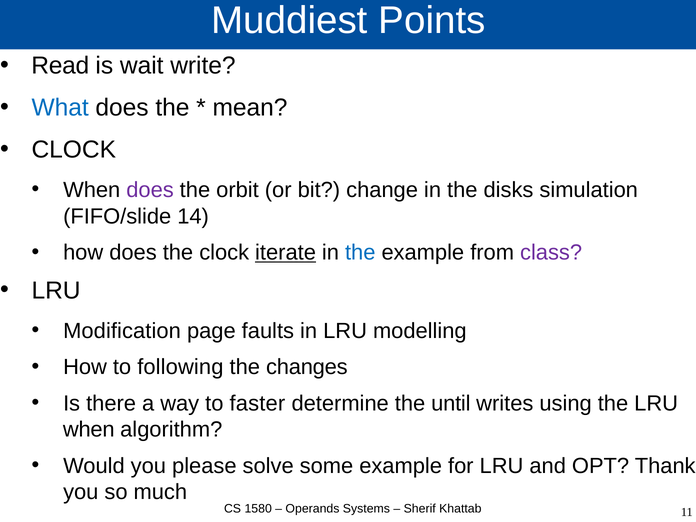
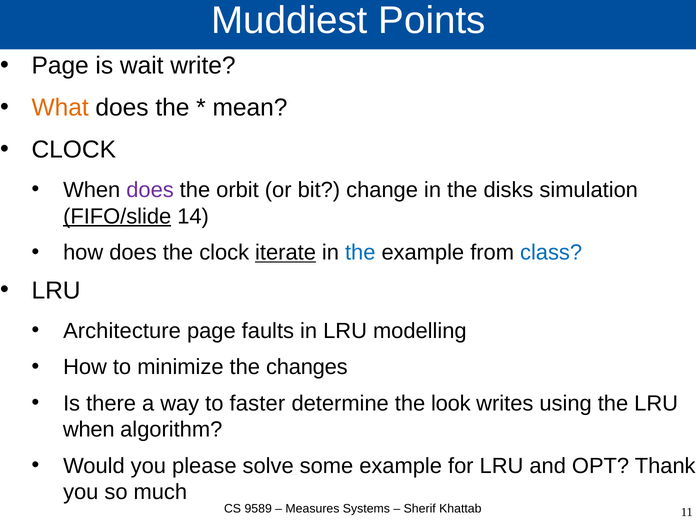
Read at (60, 66): Read -> Page
What colour: blue -> orange
FIFO/slide underline: none -> present
class colour: purple -> blue
Modification: Modification -> Architecture
following: following -> minimize
until: until -> look
1580: 1580 -> 9589
Operands: Operands -> Measures
